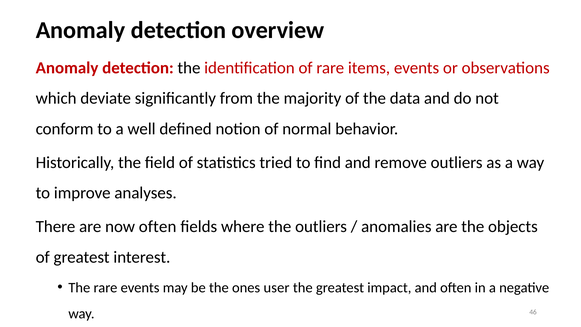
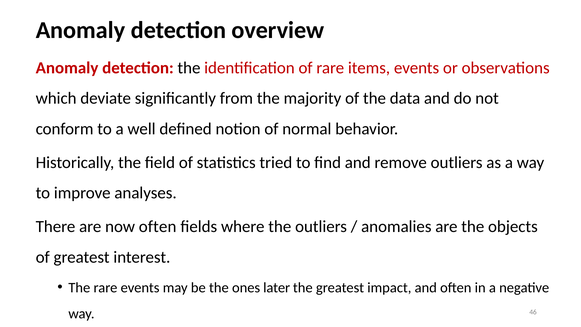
user: user -> later
